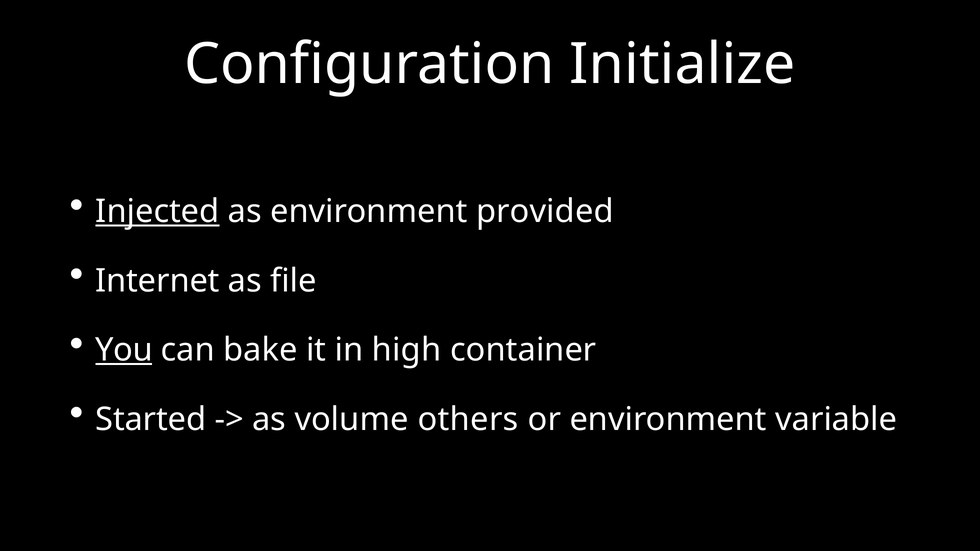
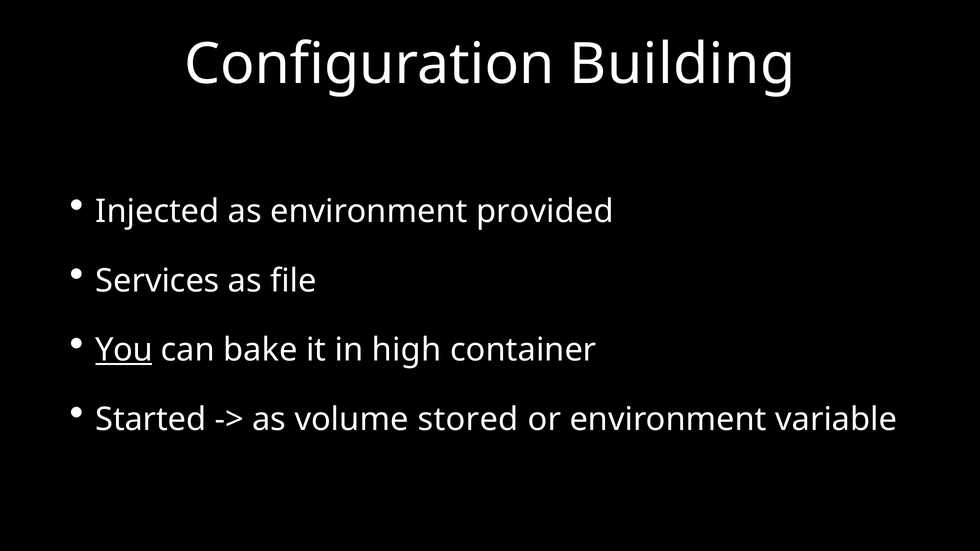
Initialize: Initialize -> Building
Injected underline: present -> none
Internet: Internet -> Services
others: others -> stored
